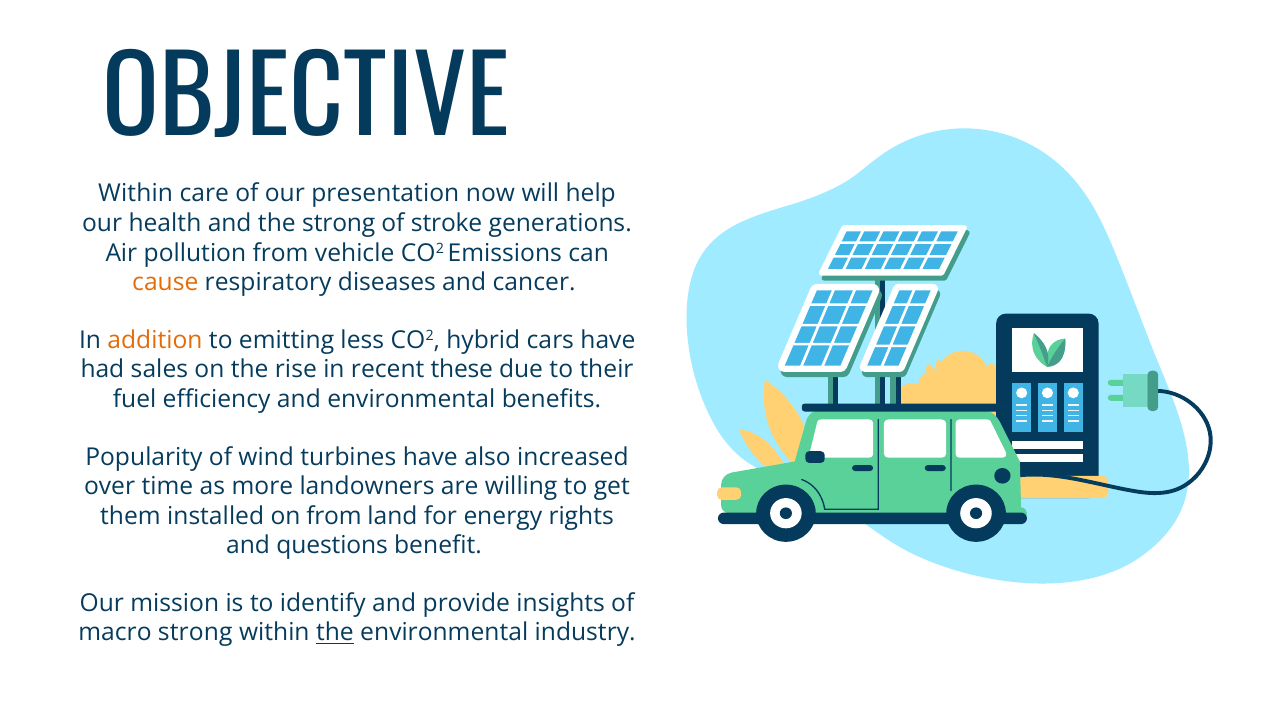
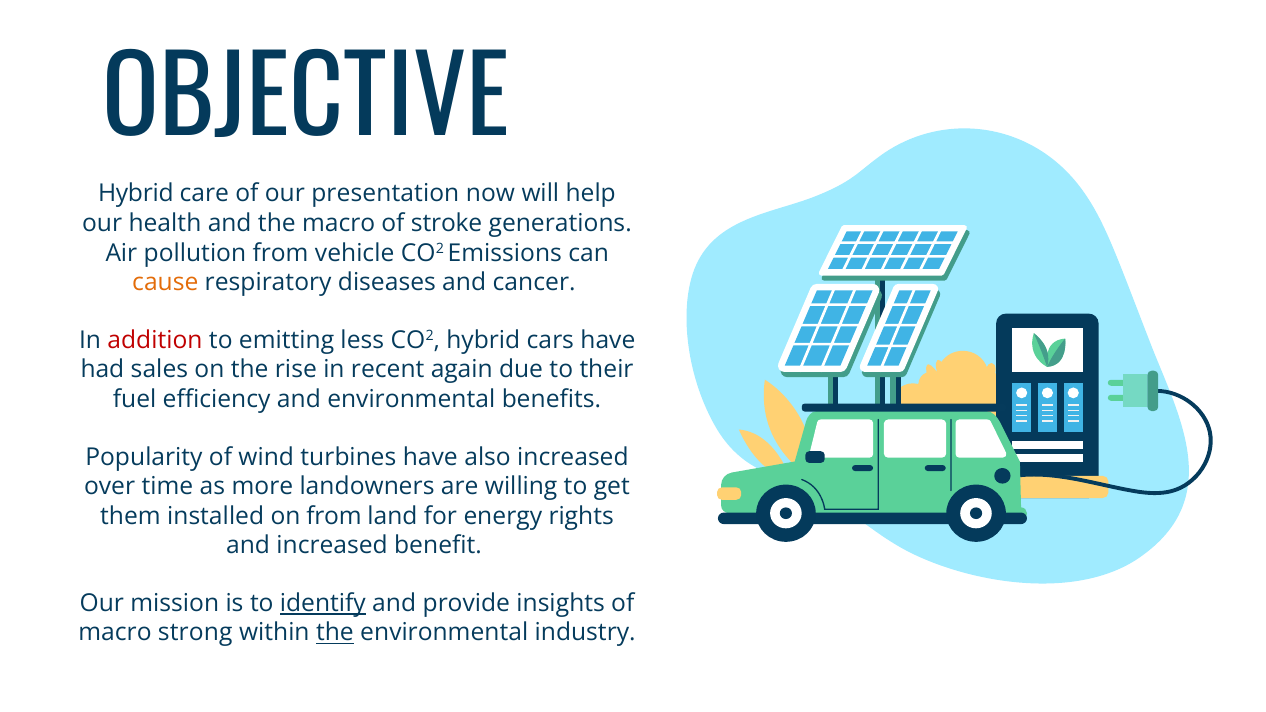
Within at (136, 194): Within -> Hybrid
the strong: strong -> macro
addition colour: orange -> red
these: these -> again
and questions: questions -> increased
identify underline: none -> present
